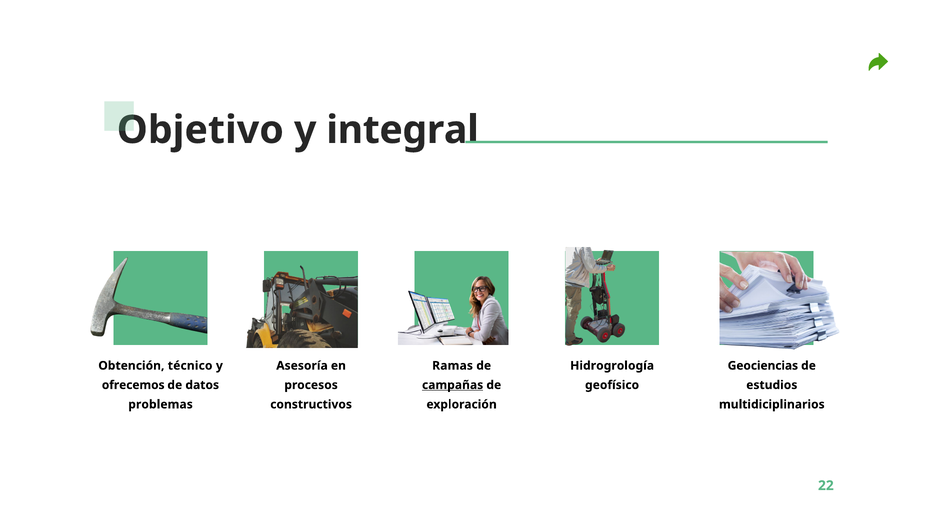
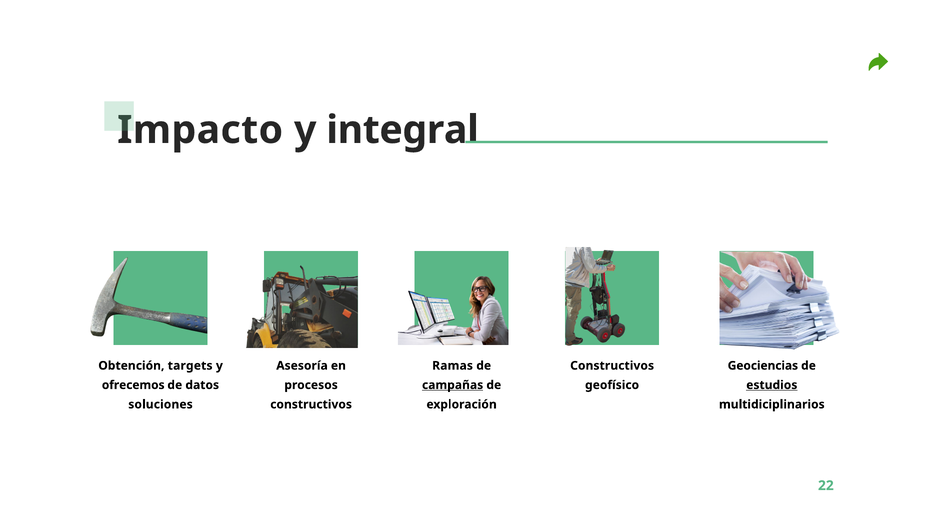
Objetivo: Objetivo -> Impacto
técnico: técnico -> targets
Hidrogrología at (612, 366): Hidrogrología -> Constructivos
estudios underline: none -> present
problemas: problemas -> soluciones
